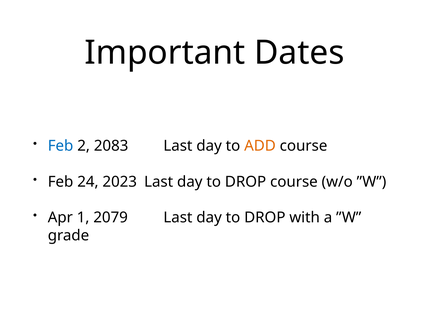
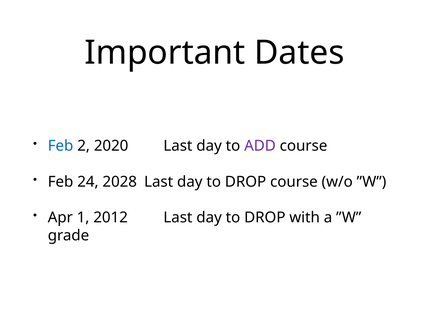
2083: 2083 -> 2020
ADD colour: orange -> purple
2023: 2023 -> 2028
2079: 2079 -> 2012
